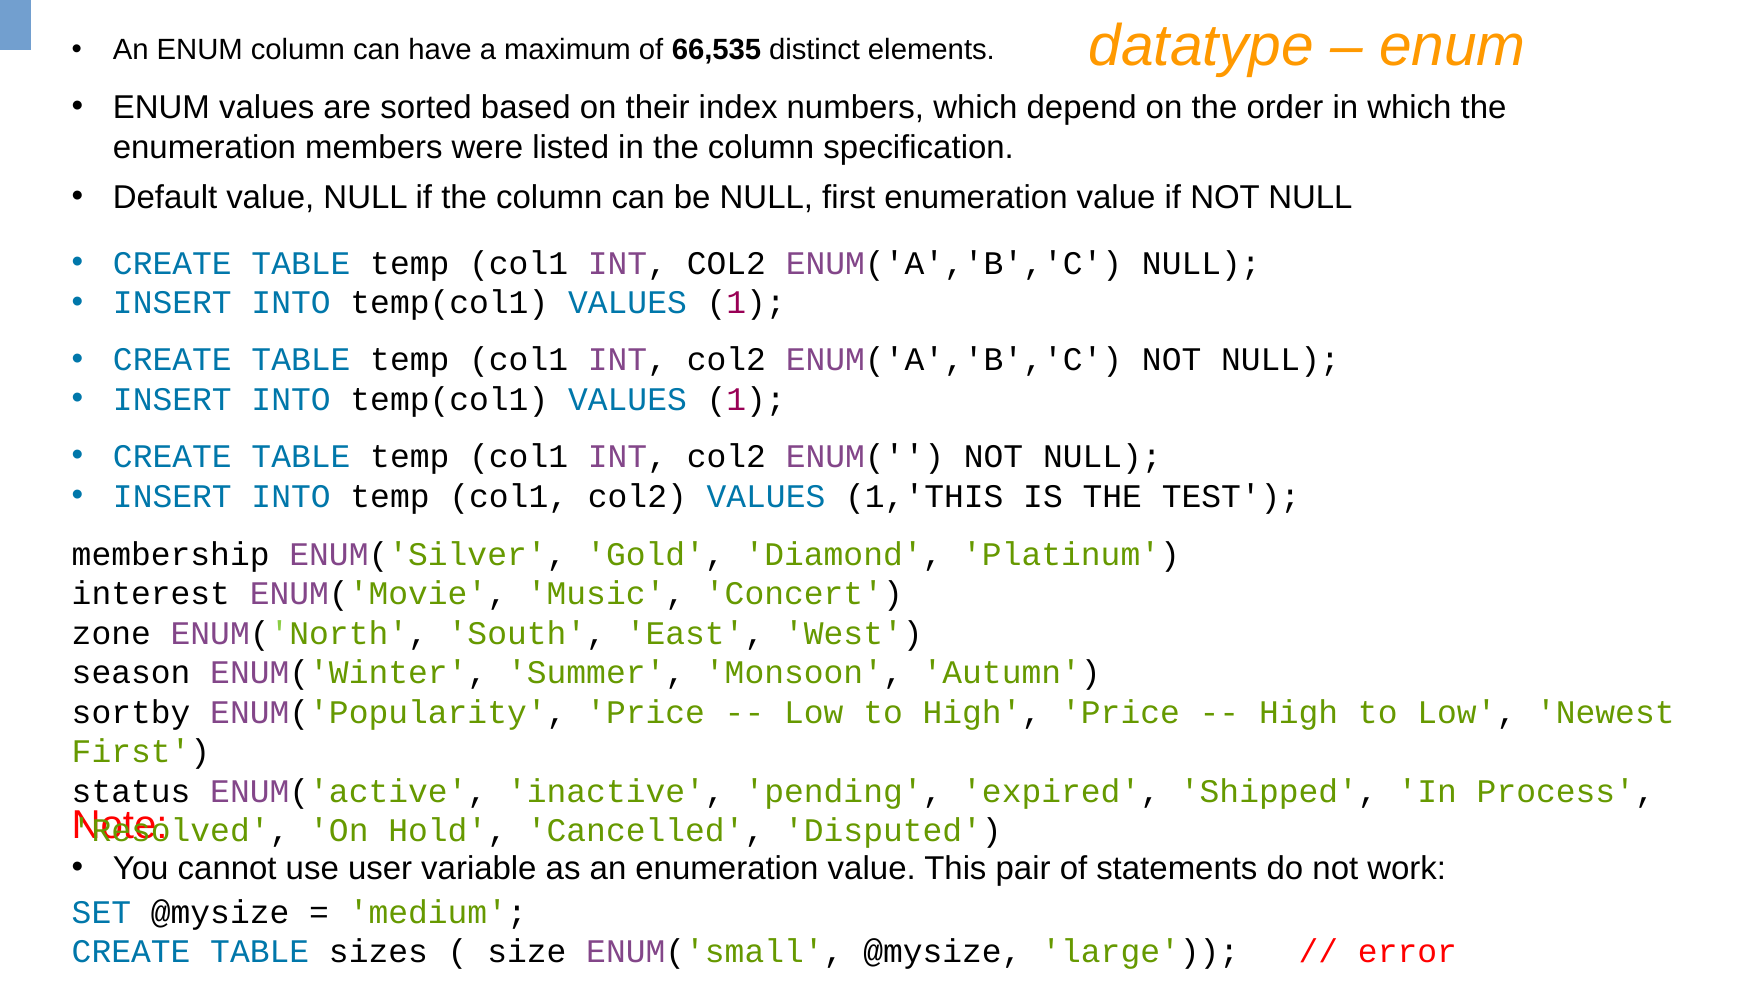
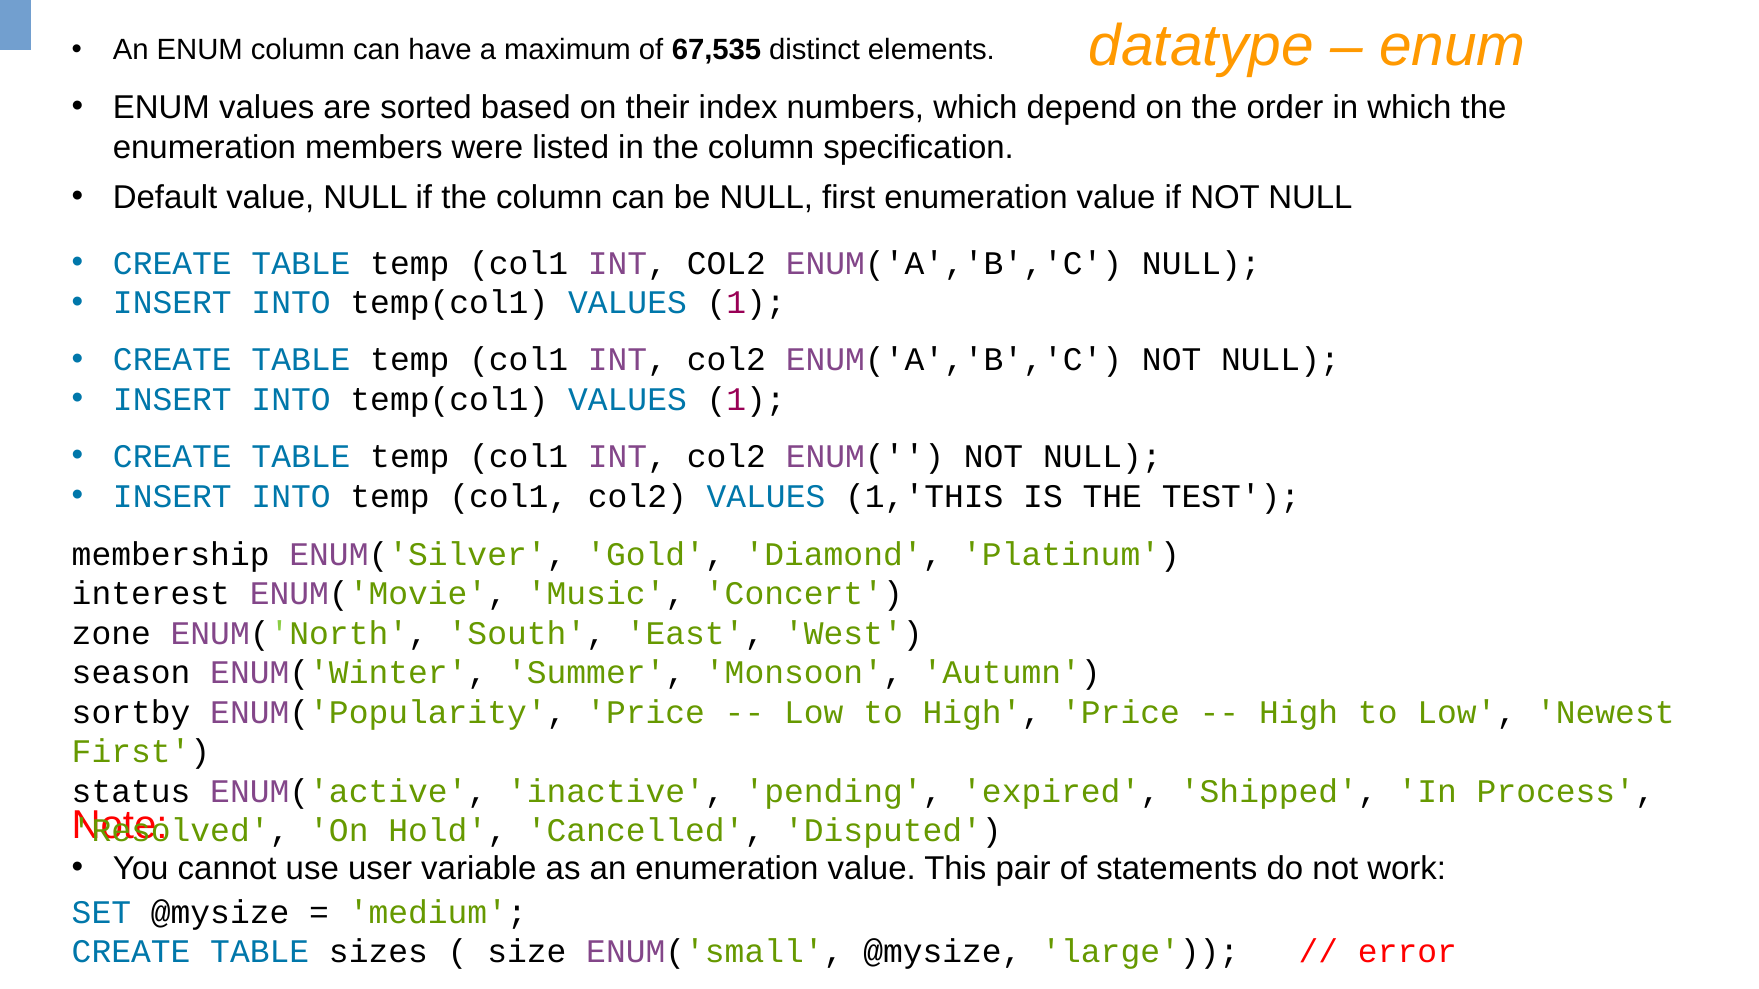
66,535: 66,535 -> 67,535
